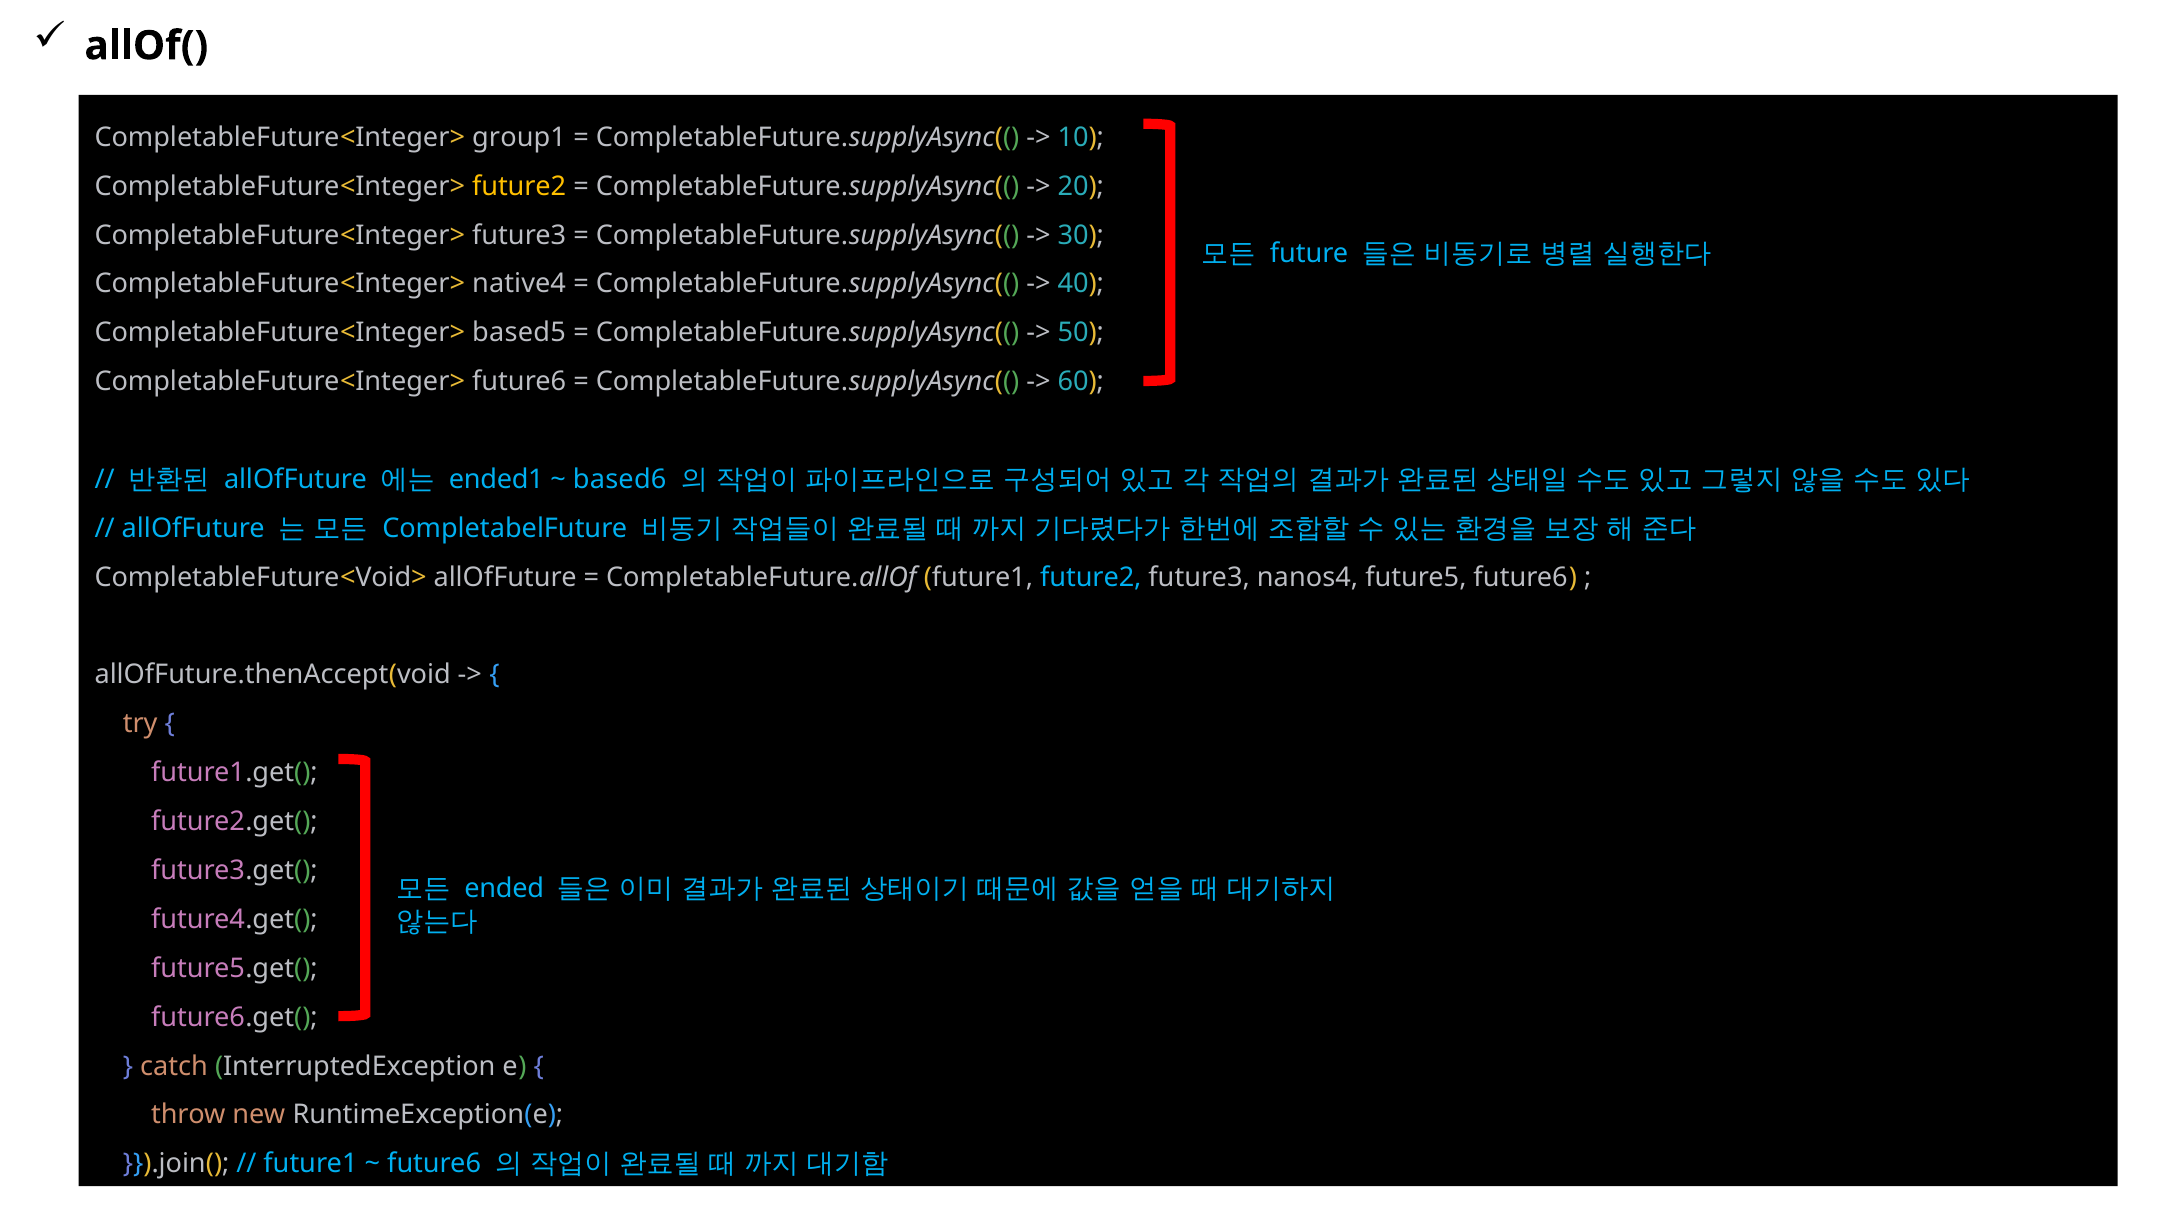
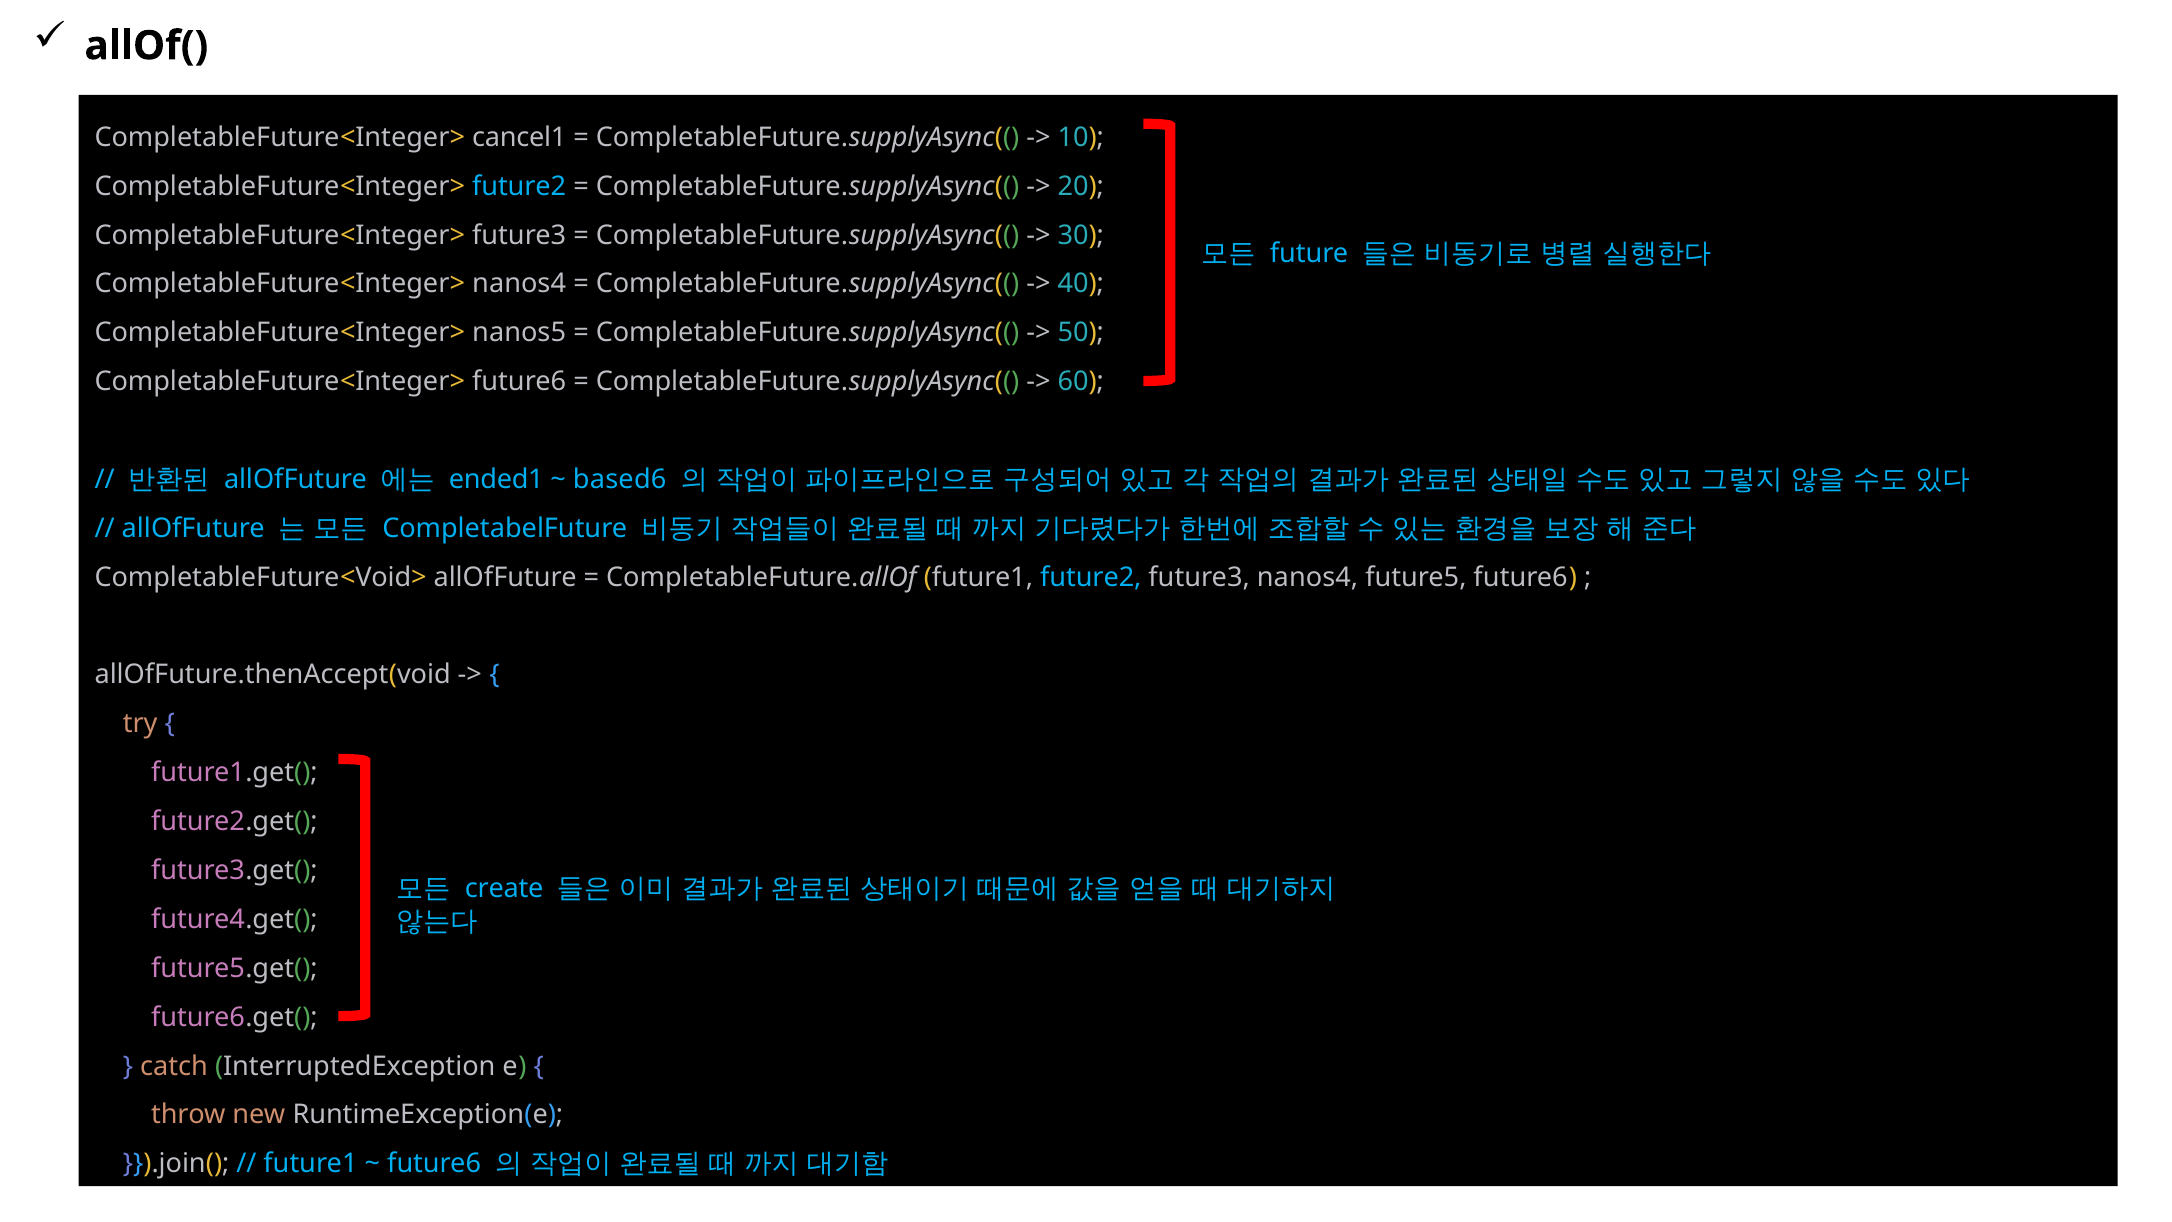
group1: group1 -> cancel1
future2 at (519, 186) colour: yellow -> light blue
CompletableFuture<Integer> native4: native4 -> nanos4
based5: based5 -> nanos5
ended: ended -> create
